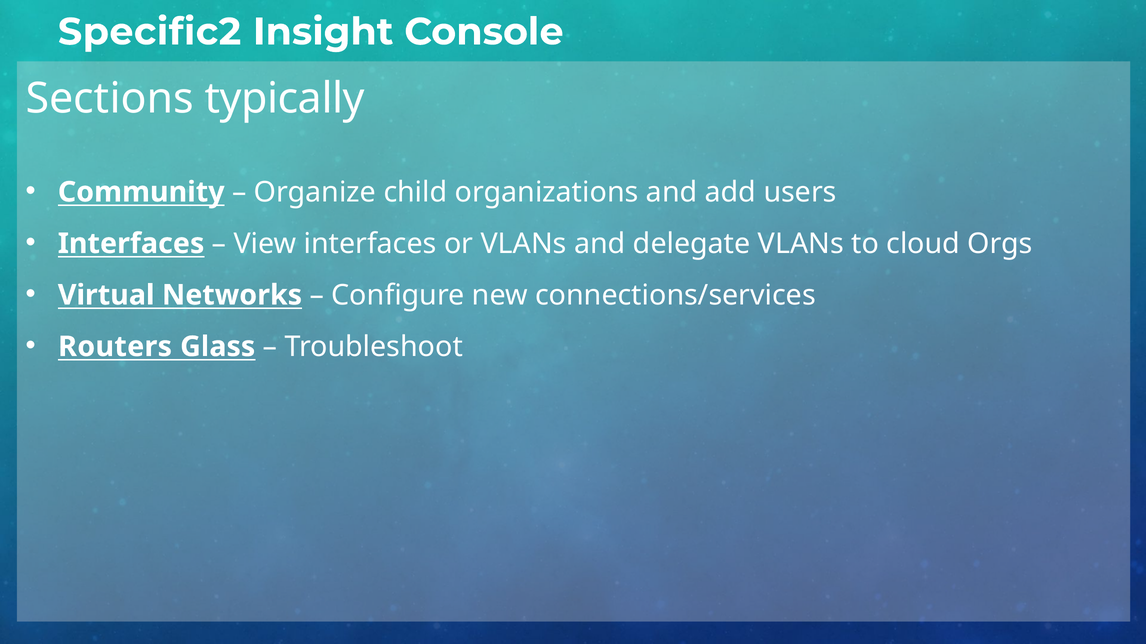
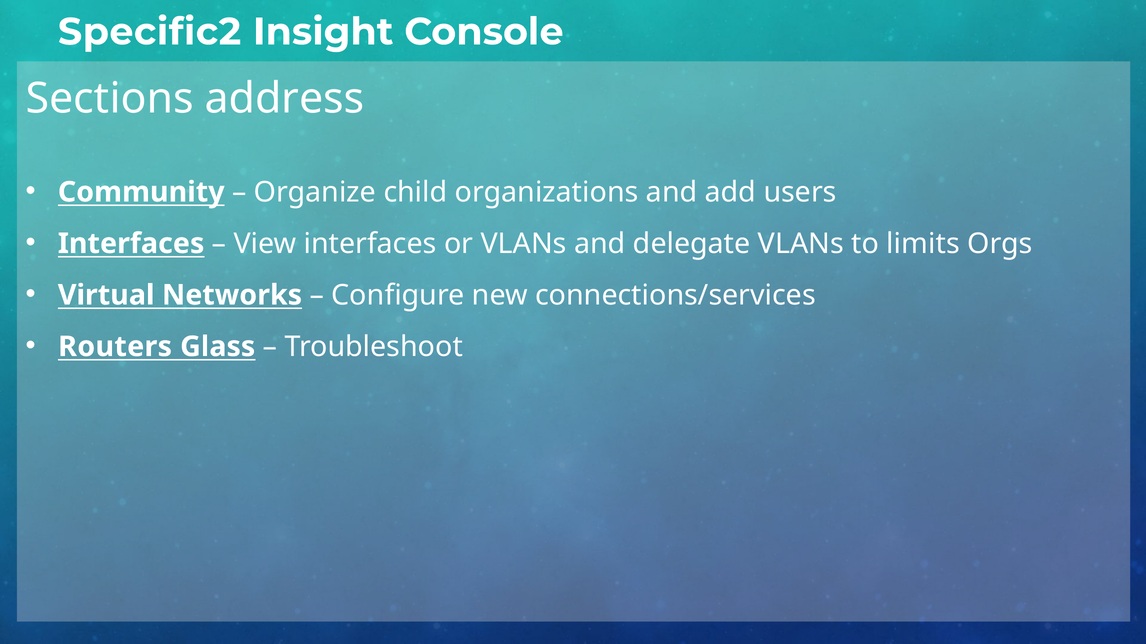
typically: typically -> address
cloud: cloud -> limits
